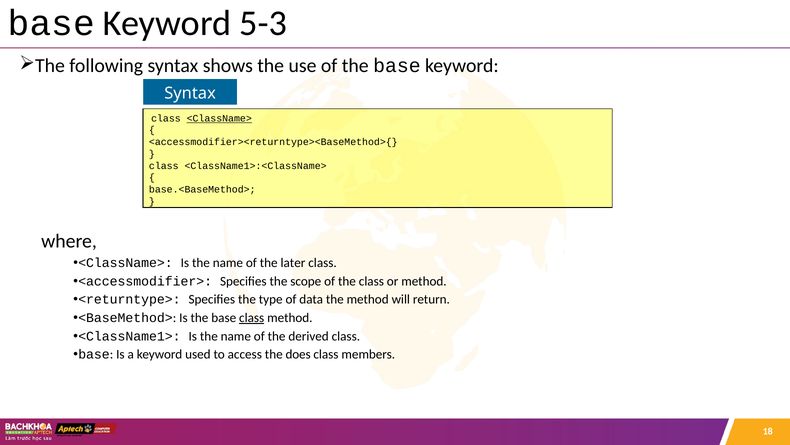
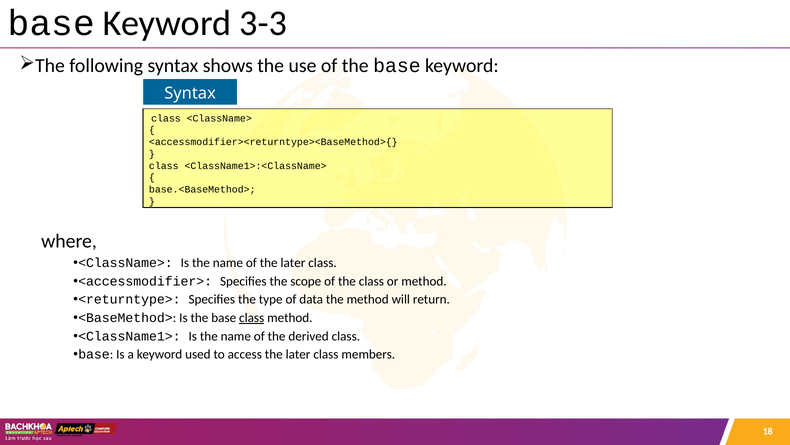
5-3: 5-3 -> 3-3
<ClassName> at (219, 118) underline: present -> none
access the does: does -> later
